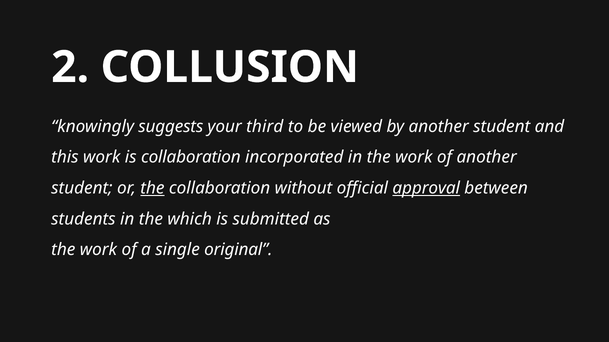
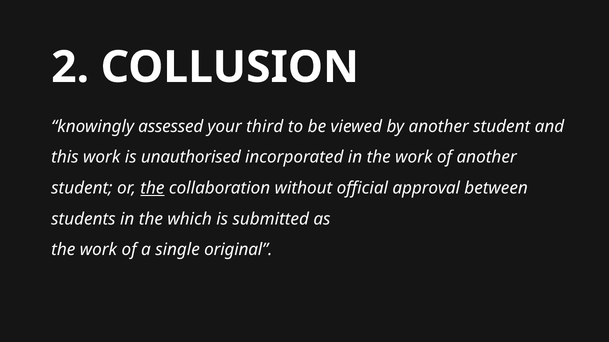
suggests: suggests -> assessed
is collaboration: collaboration -> unauthorised
approval underline: present -> none
